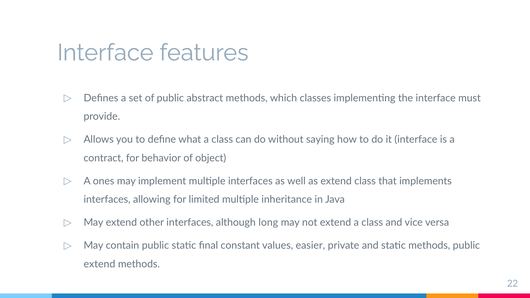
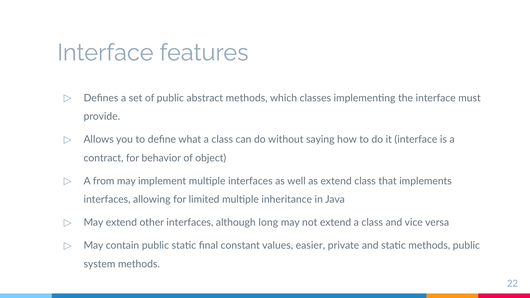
ones: ones -> from
extend at (99, 264): extend -> system
